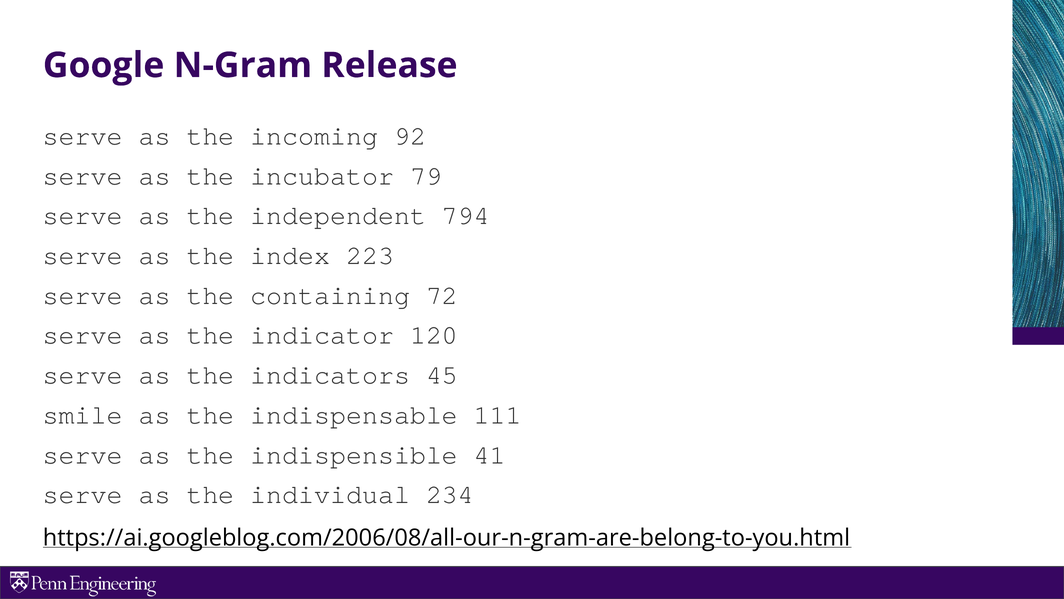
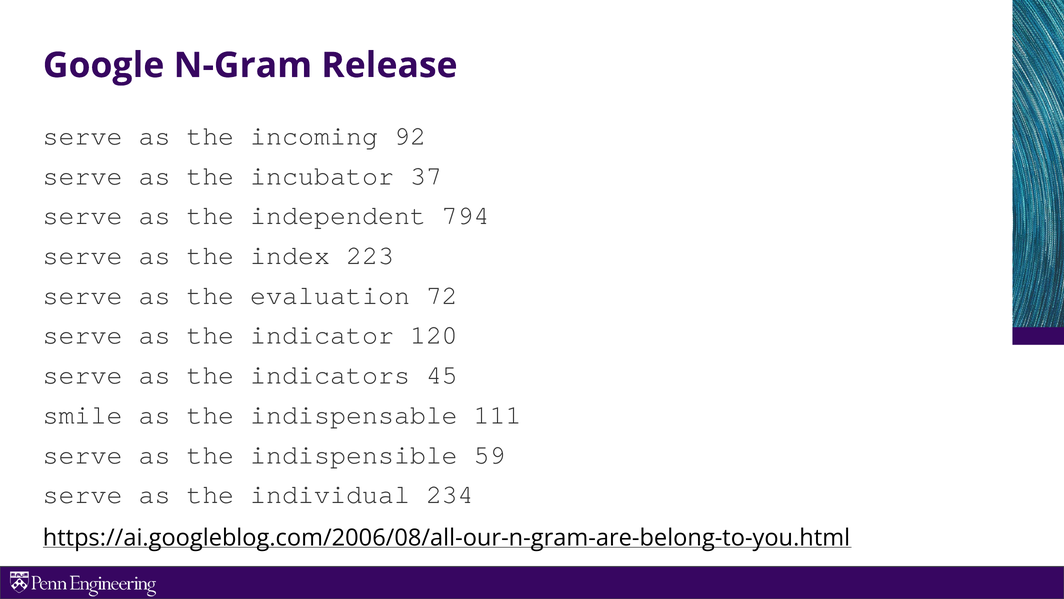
79: 79 -> 37
containing: containing -> evaluation
41: 41 -> 59
